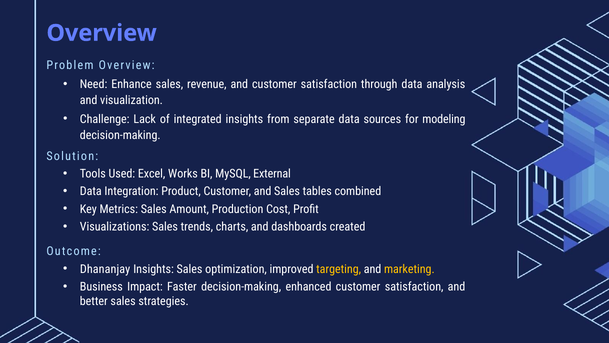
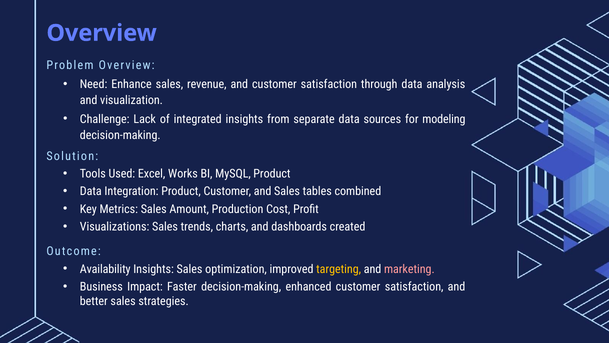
MySQL External: External -> Product
Dhananjay: Dhananjay -> Availability
marketing colour: yellow -> pink
